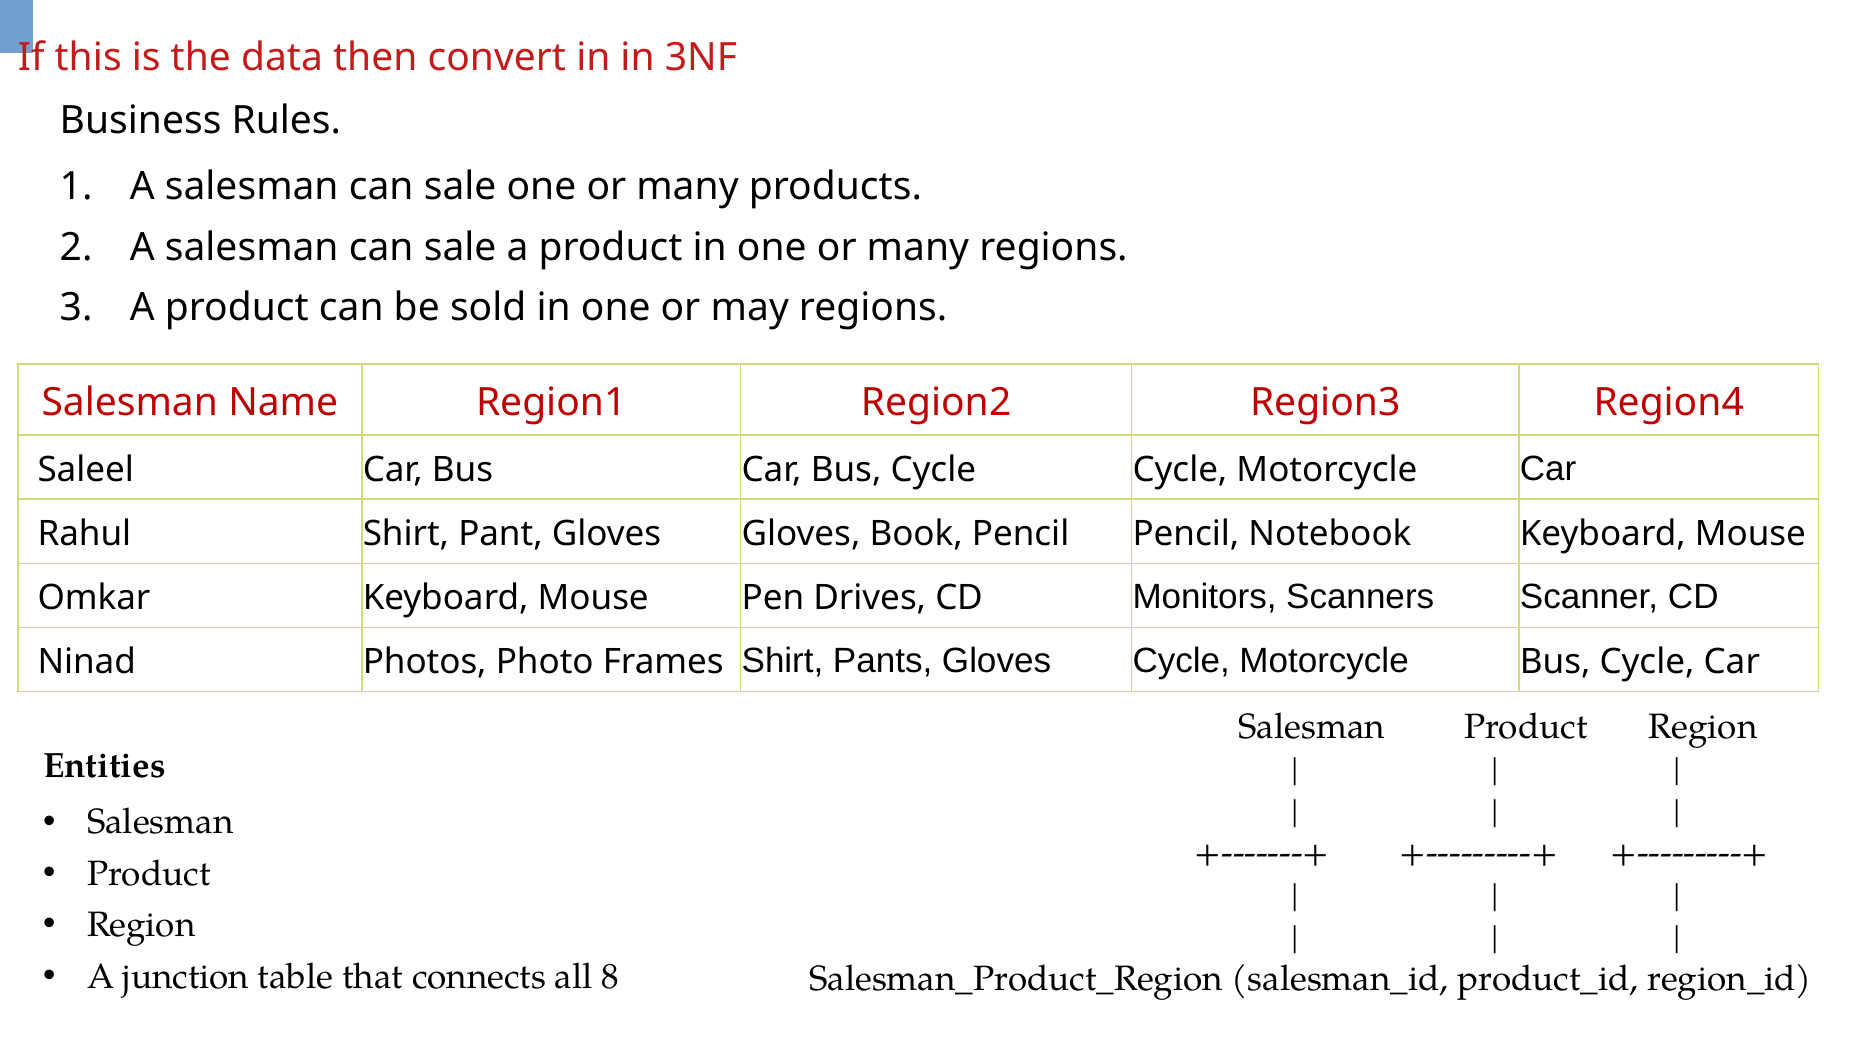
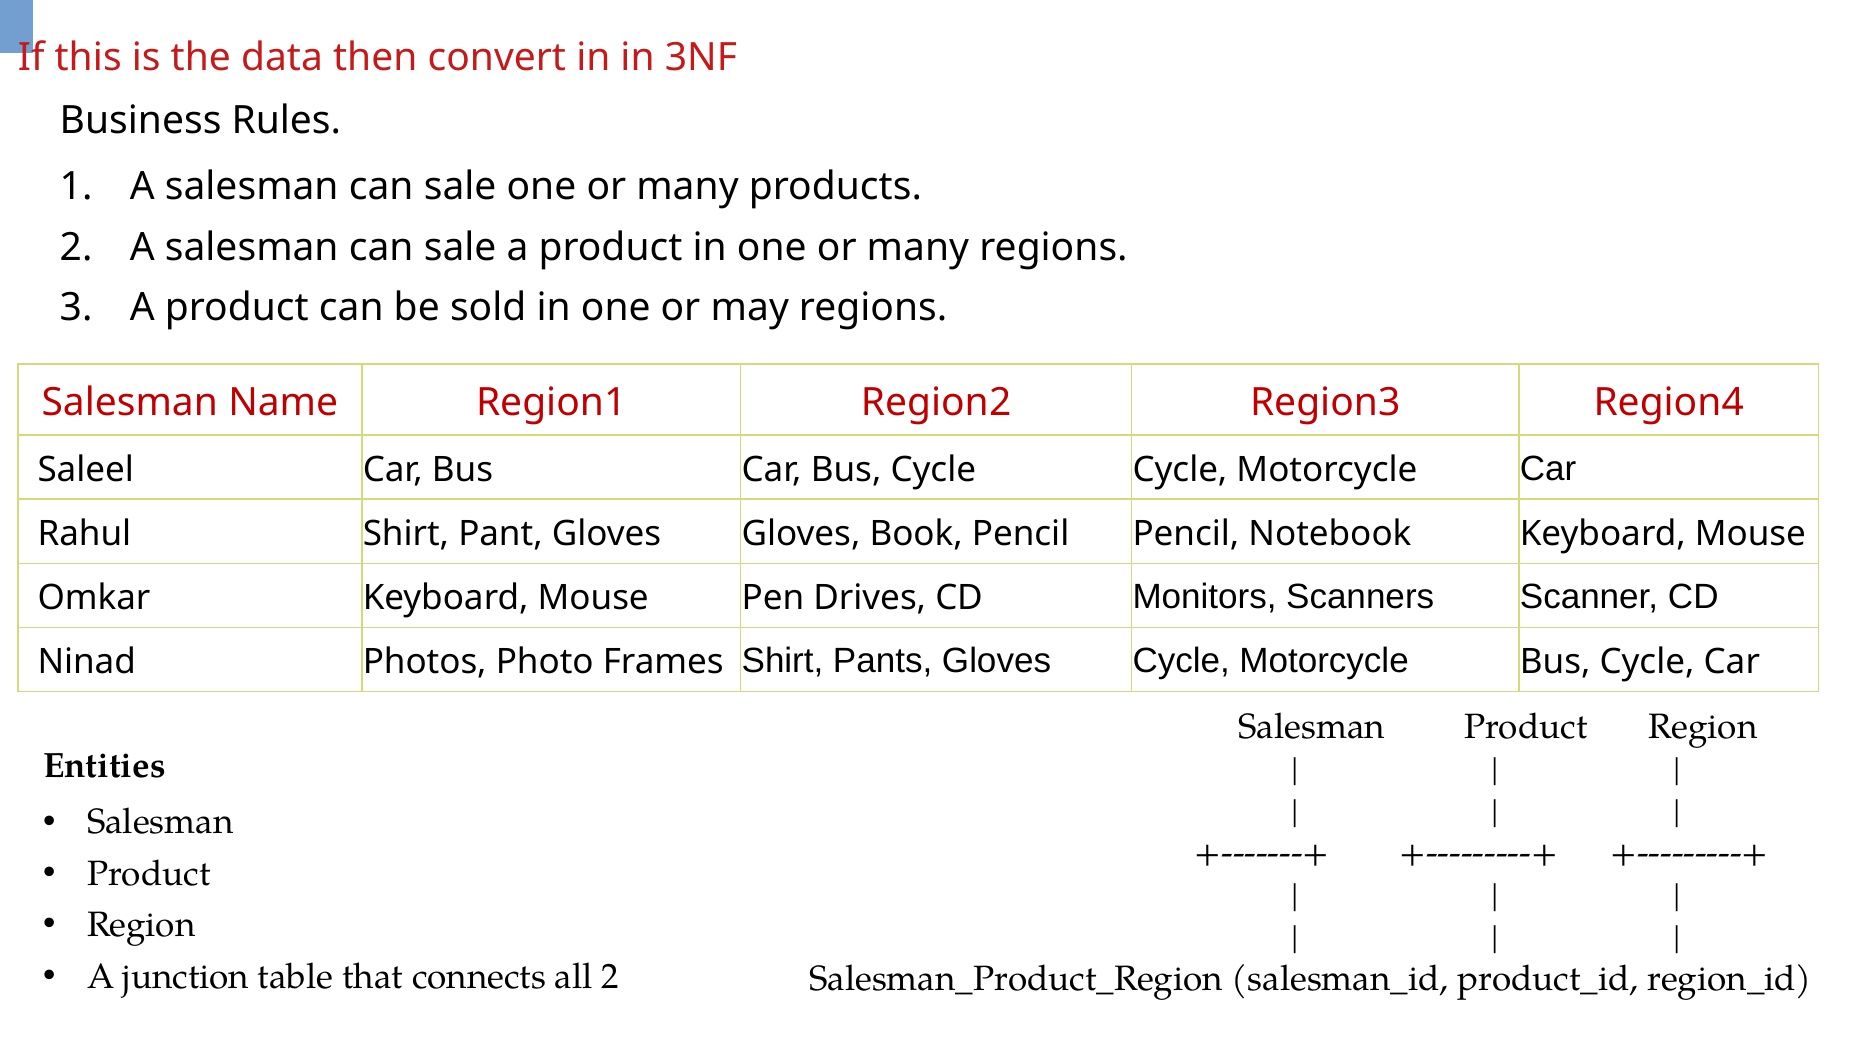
all 8: 8 -> 2
